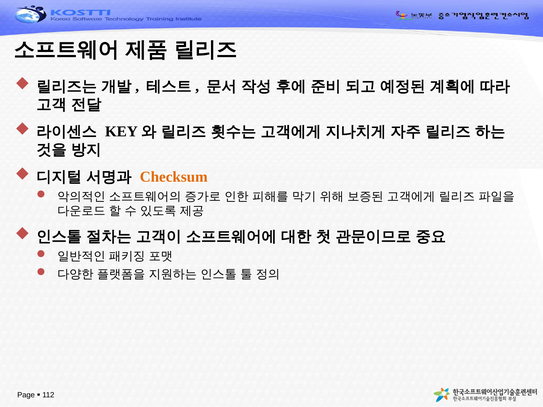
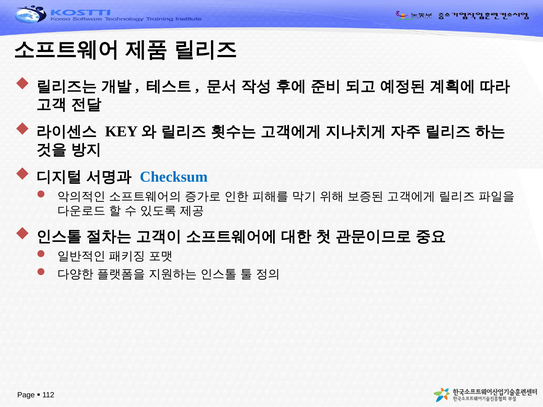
Checksum colour: orange -> blue
